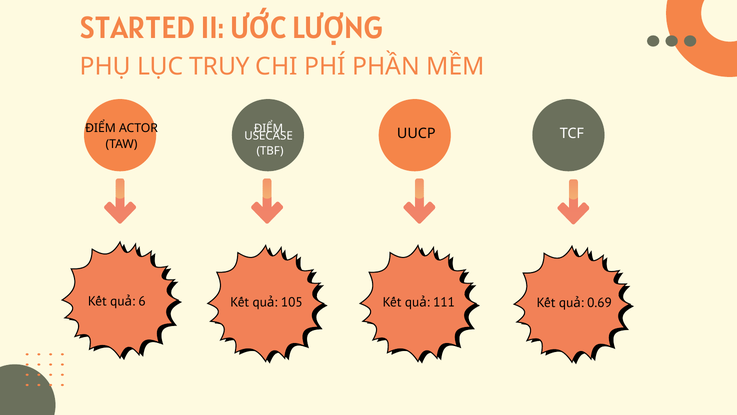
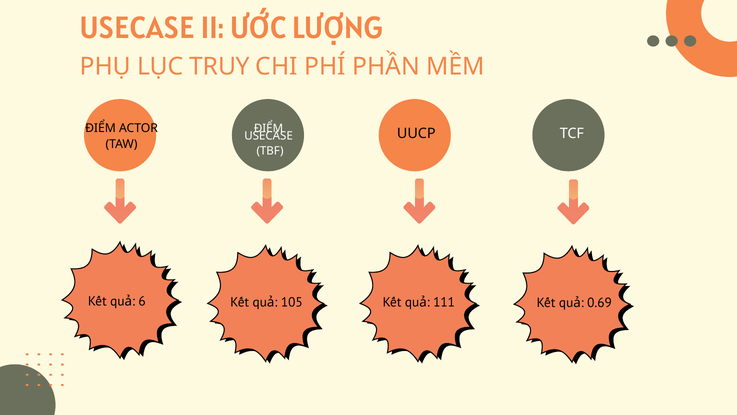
STARTED at (137, 28): STARTED -> USECASE
